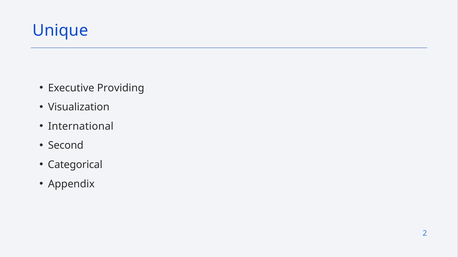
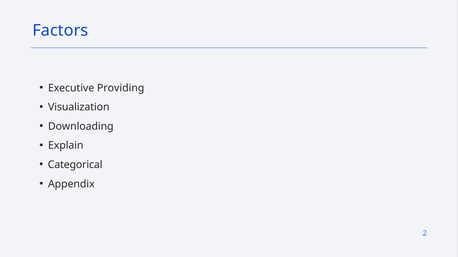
Unique: Unique -> Factors
International: International -> Downloading
Second: Second -> Explain
